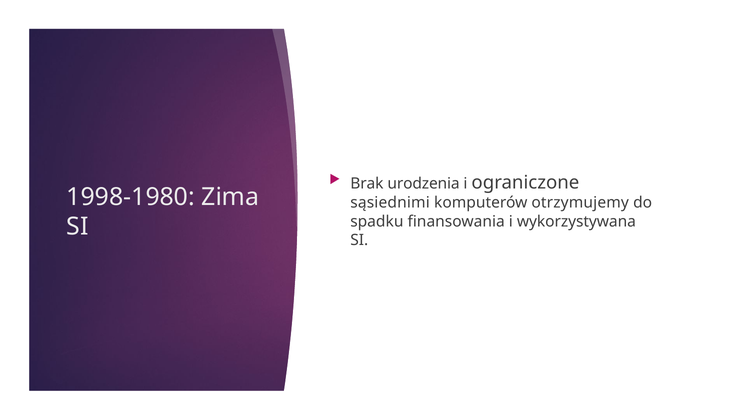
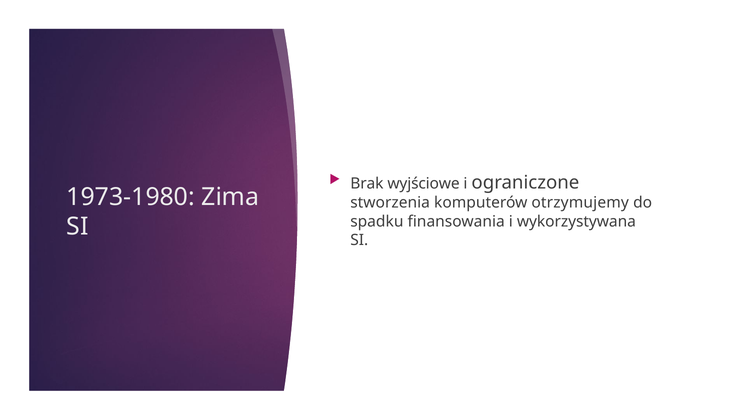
urodzenia: urodzenia -> wyjściowe
1998-1980: 1998-1980 -> 1973-1980
sąsiednimi: sąsiednimi -> stworzenia
